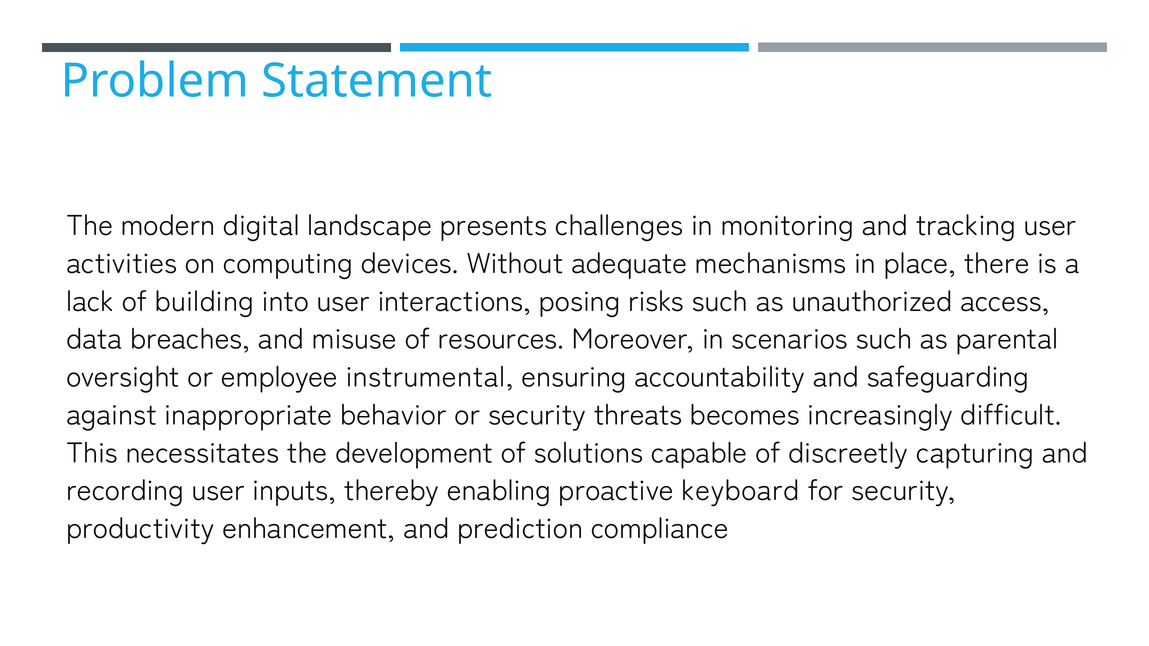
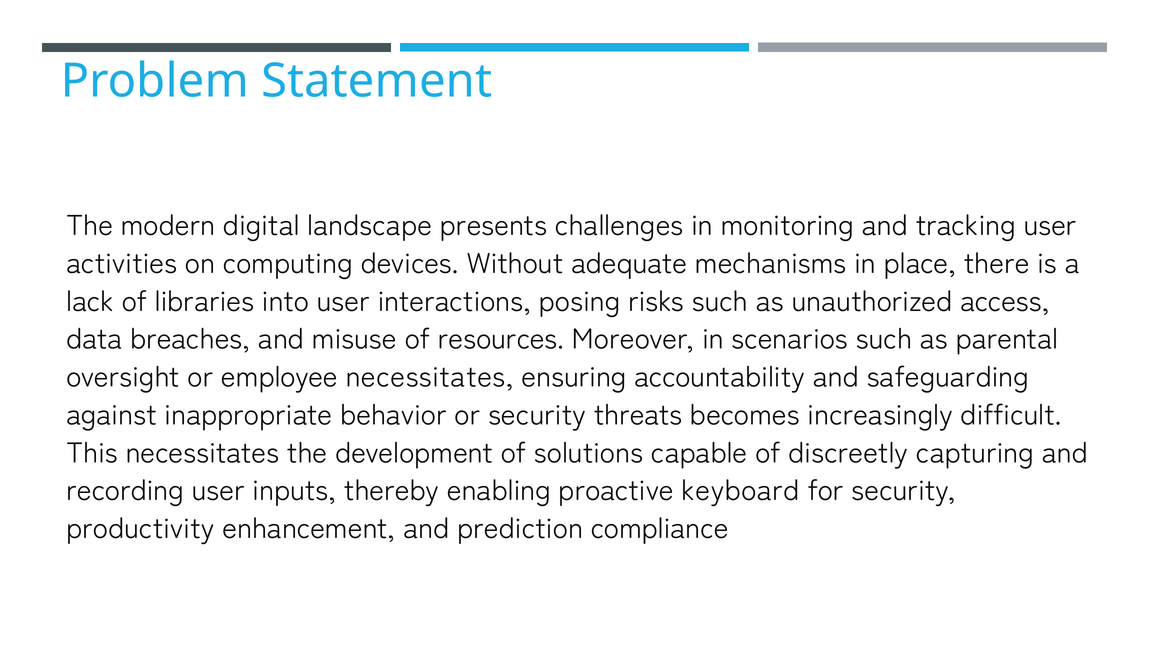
building: building -> libraries
employee instrumental: instrumental -> necessitates
